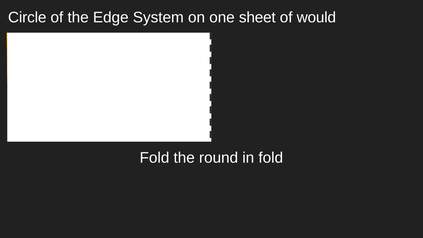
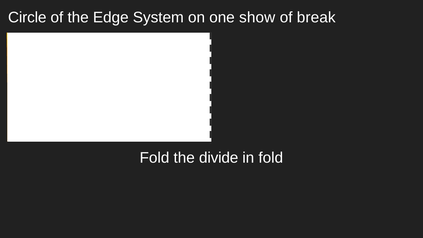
sheet: sheet -> show
would: would -> break
round: round -> divide
